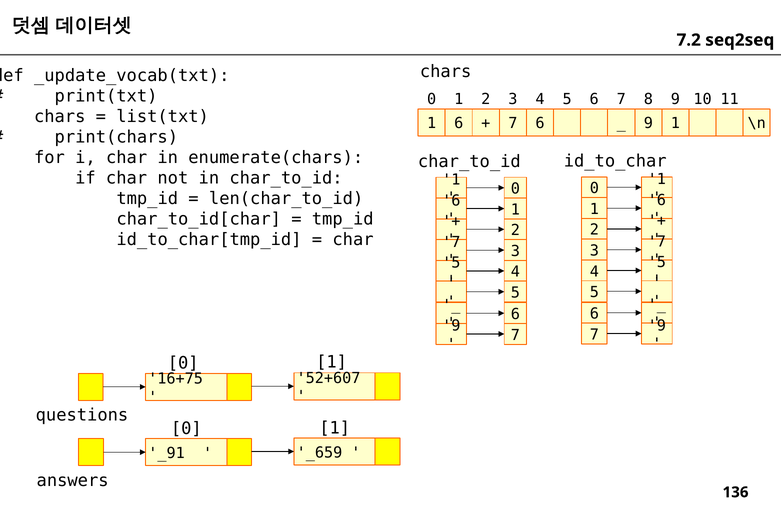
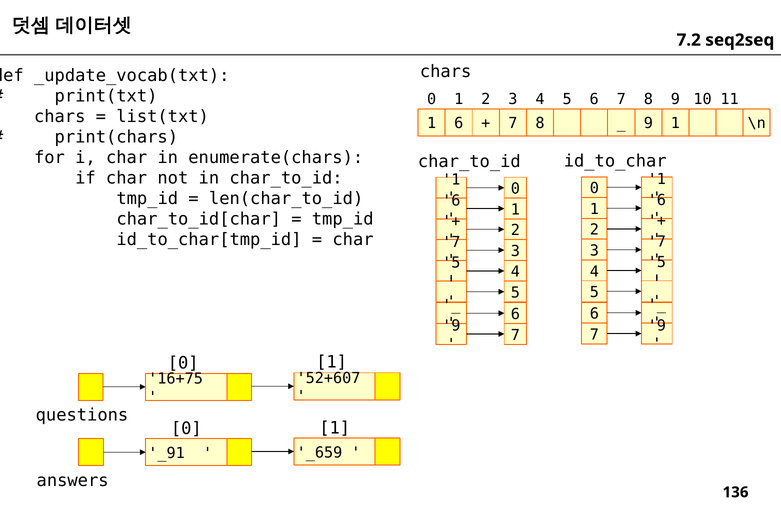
6 at (540, 123): 6 -> 8
